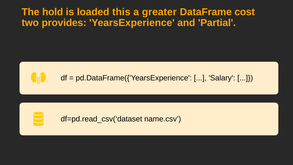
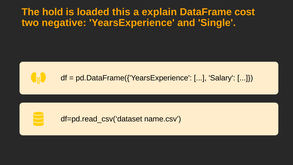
greater: greater -> explain
provides: provides -> negative
Partial: Partial -> Single
